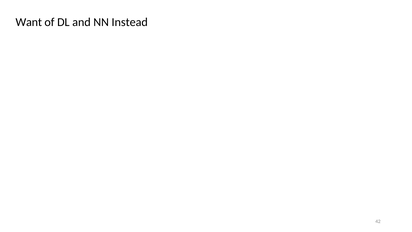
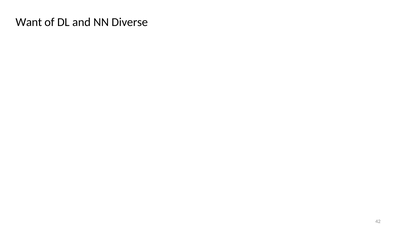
Instead: Instead -> Diverse
